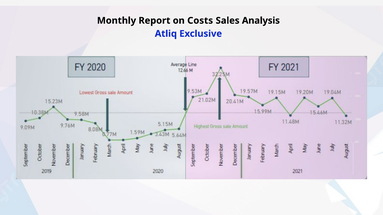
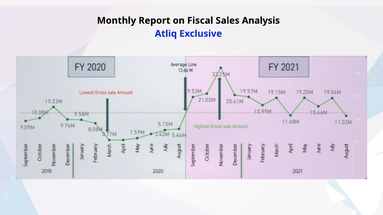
Costs: Costs -> Fiscal
